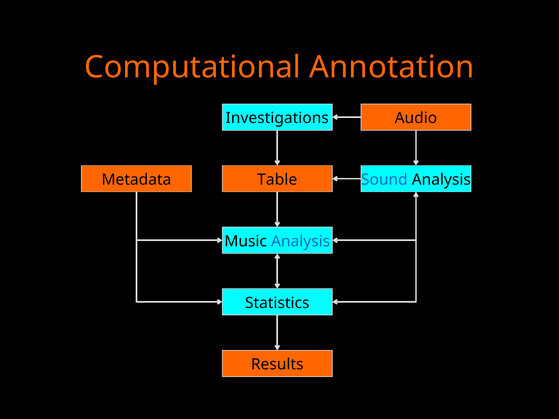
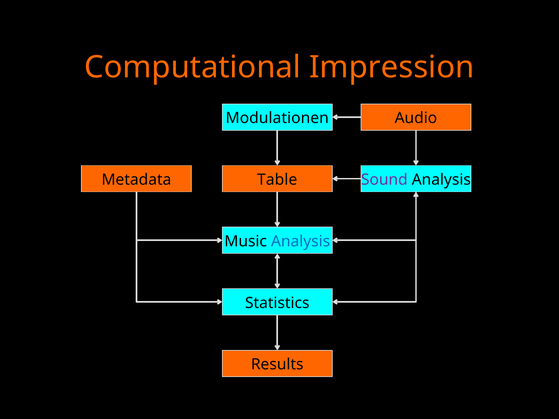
Annotation: Annotation -> Impression
Investigations: Investigations -> Modulationen
Sound colour: blue -> purple
